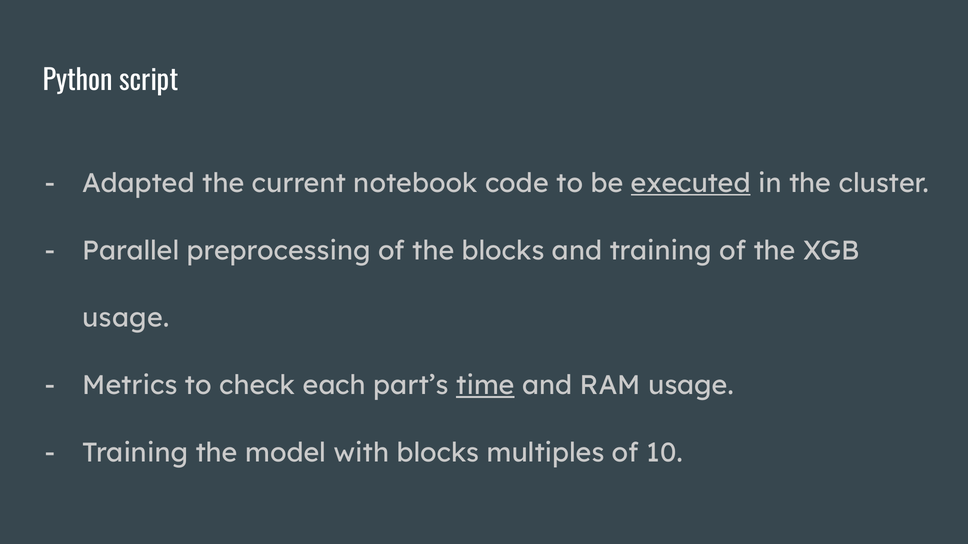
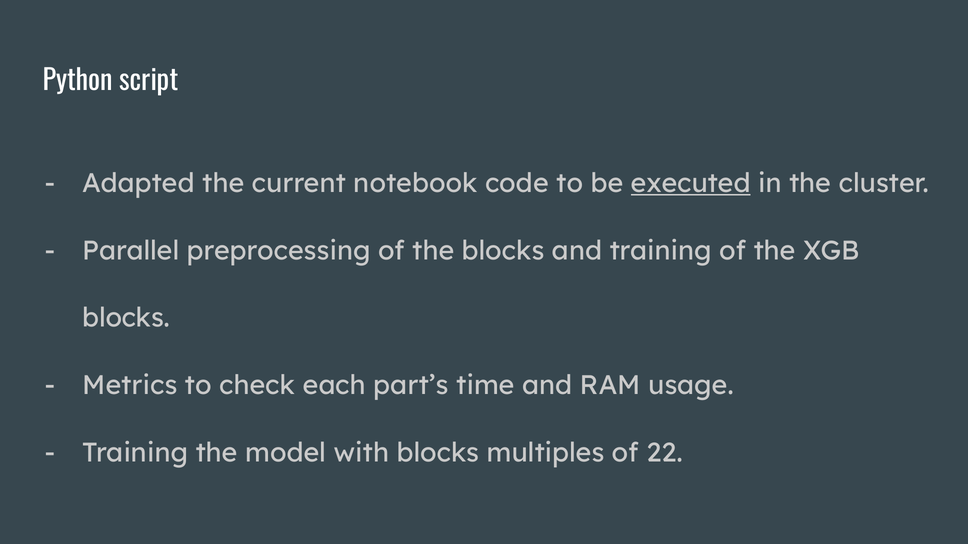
usage at (126, 318): usage -> blocks
time underline: present -> none
10: 10 -> 22
